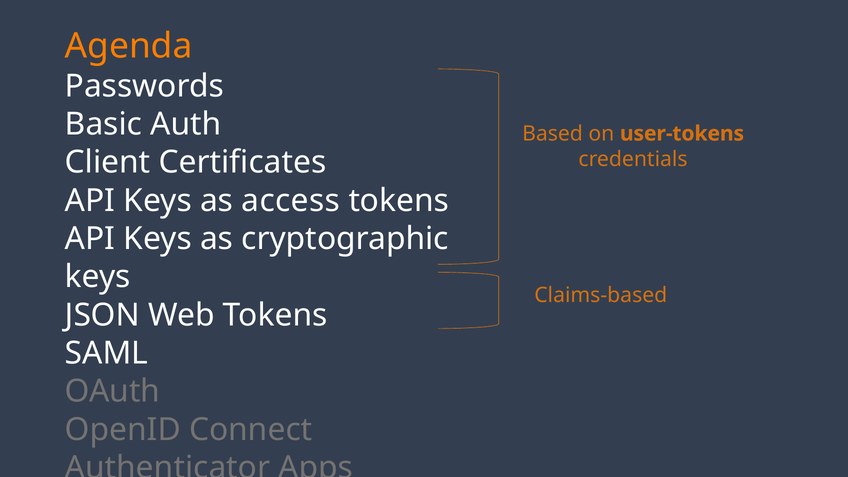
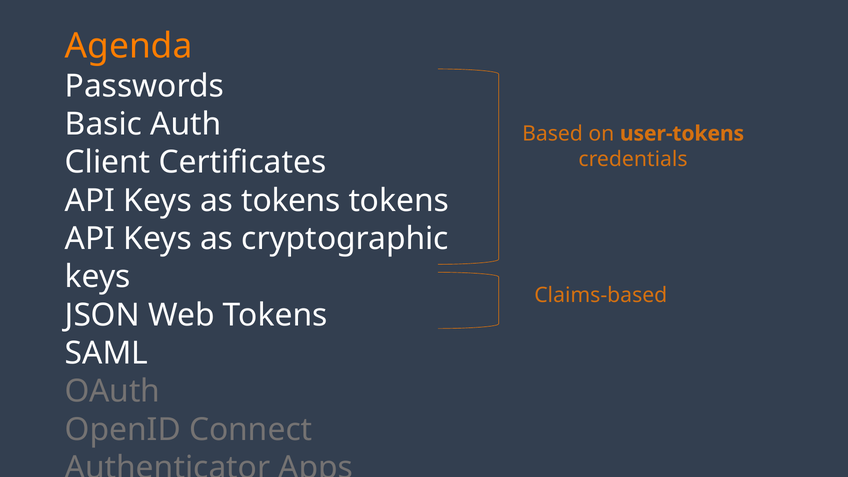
as access: access -> tokens
